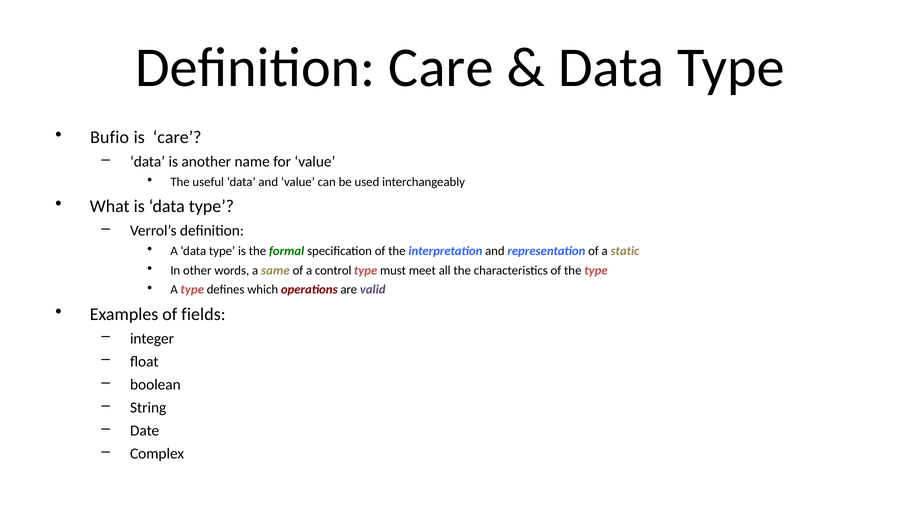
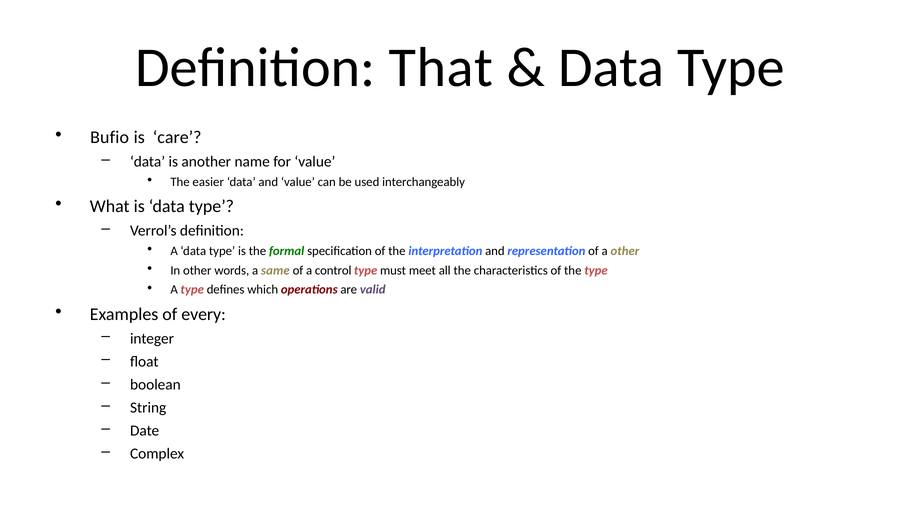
Definition Care: Care -> That
useful: useful -> easier
a static: static -> other
fields: fields -> every
